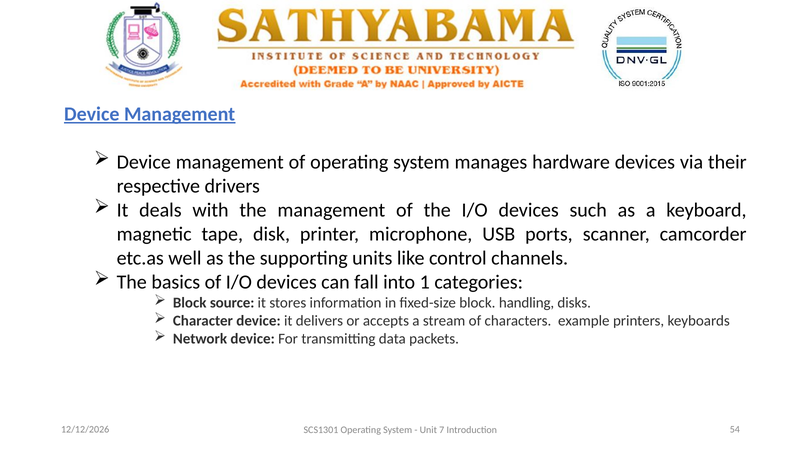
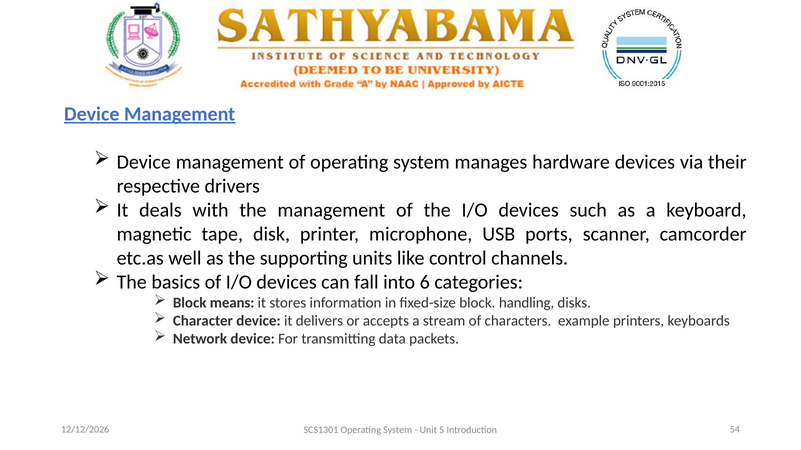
1: 1 -> 6
source: source -> means
7: 7 -> 5
